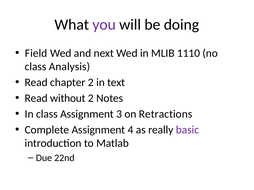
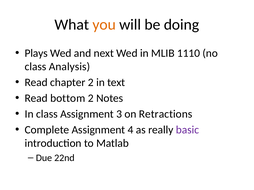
you colour: purple -> orange
Field: Field -> Plays
without: without -> bottom
